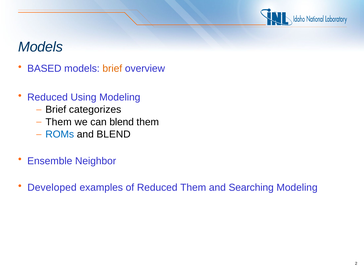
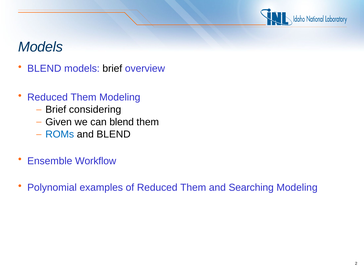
BASED at (44, 69): BASED -> BLEND
brief at (112, 69) colour: orange -> black
Using at (84, 97): Using -> Them
categorizes: categorizes -> considering
Them at (59, 122): Them -> Given
Neighbor: Neighbor -> Workflow
Developed: Developed -> Polynomial
